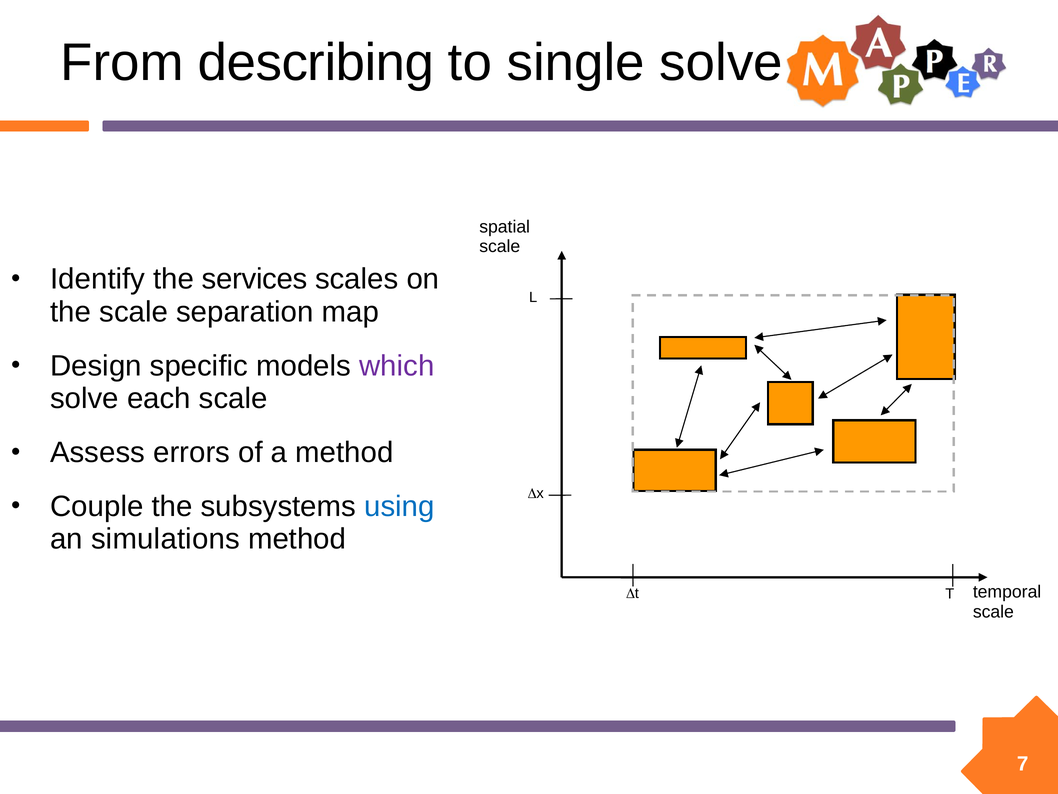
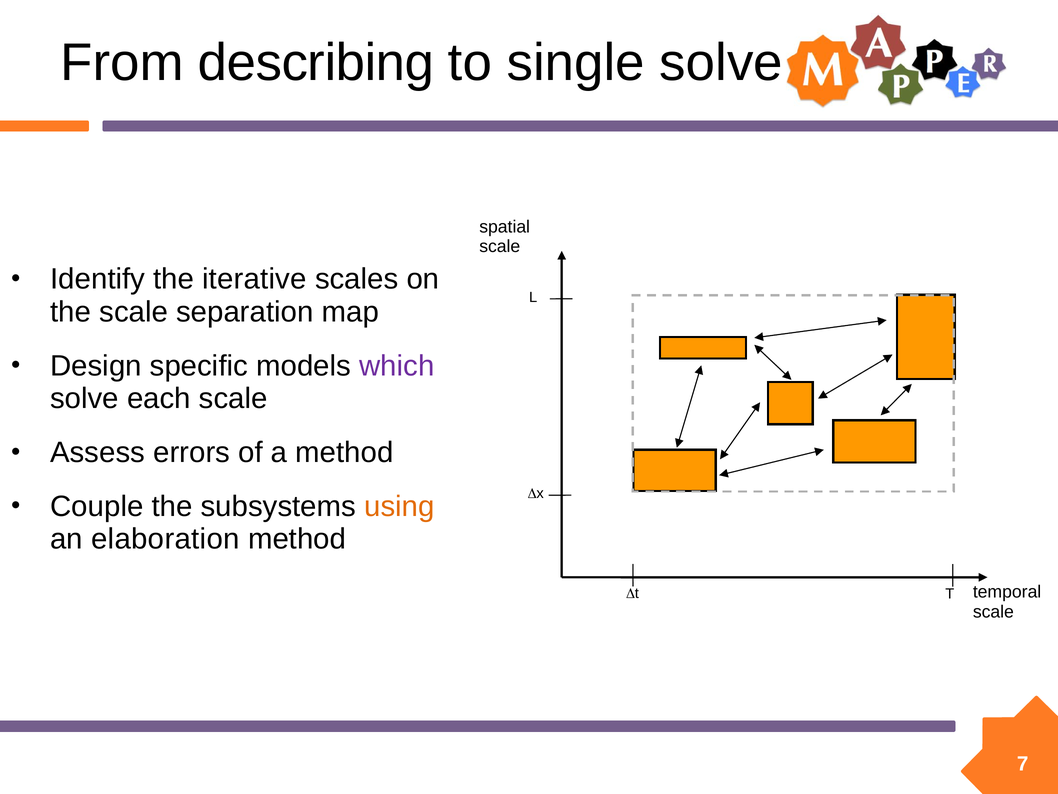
services: services -> iterative
using colour: blue -> orange
simulations: simulations -> elaboration
